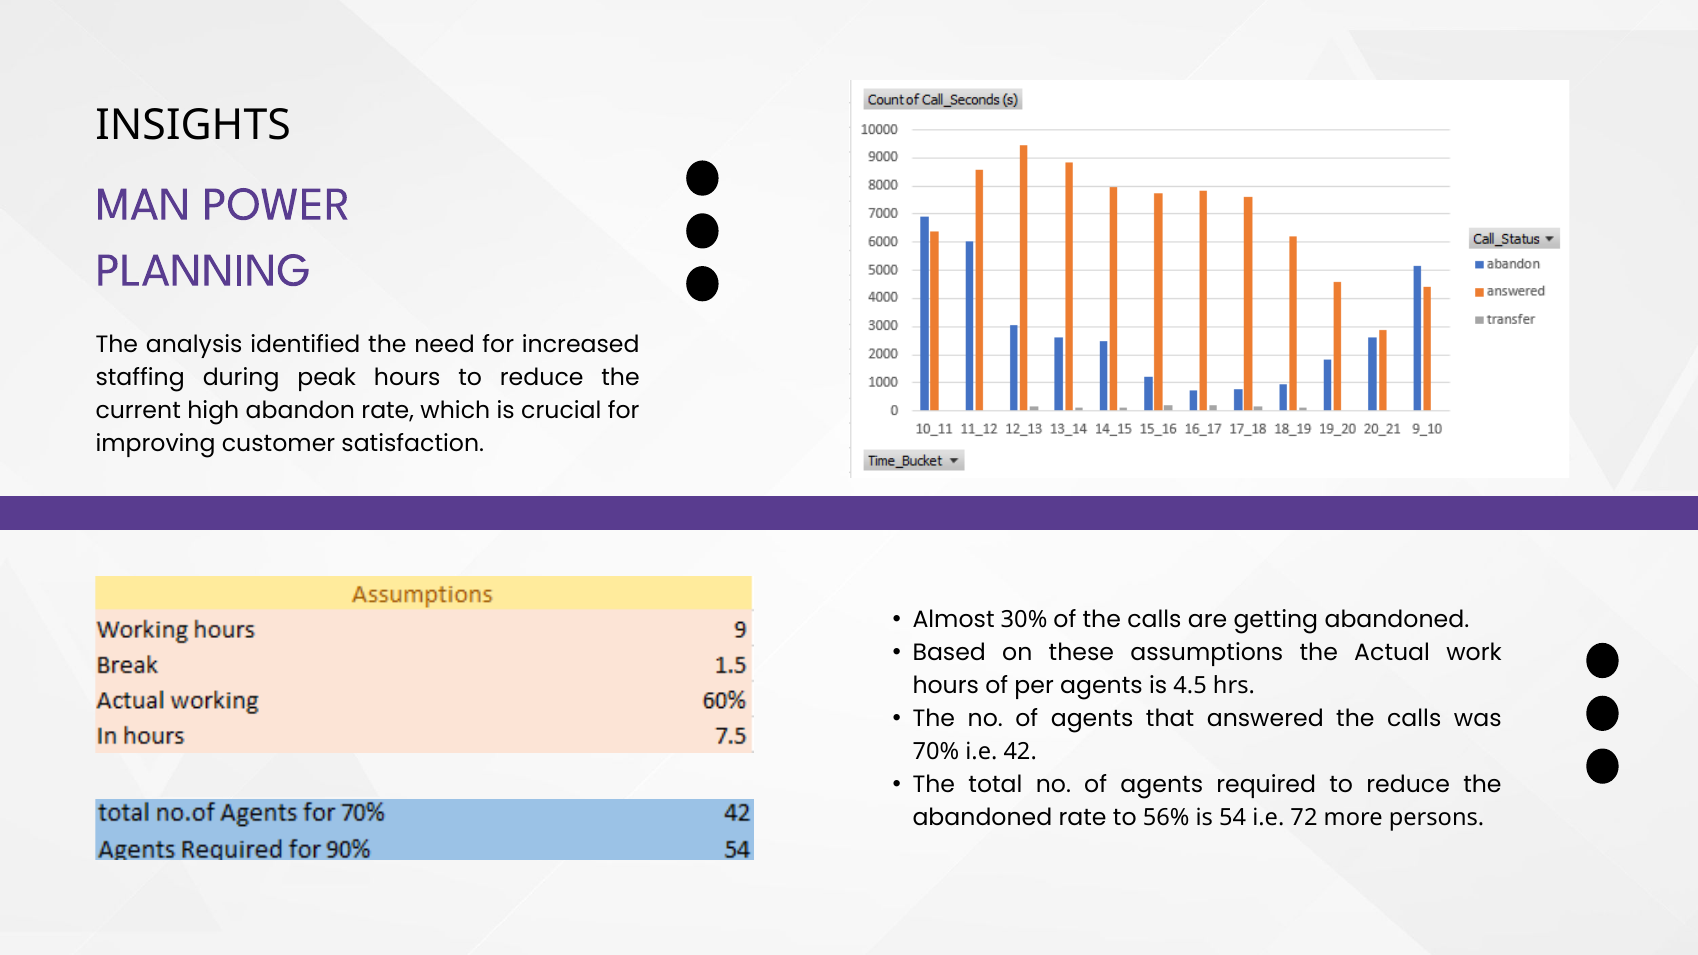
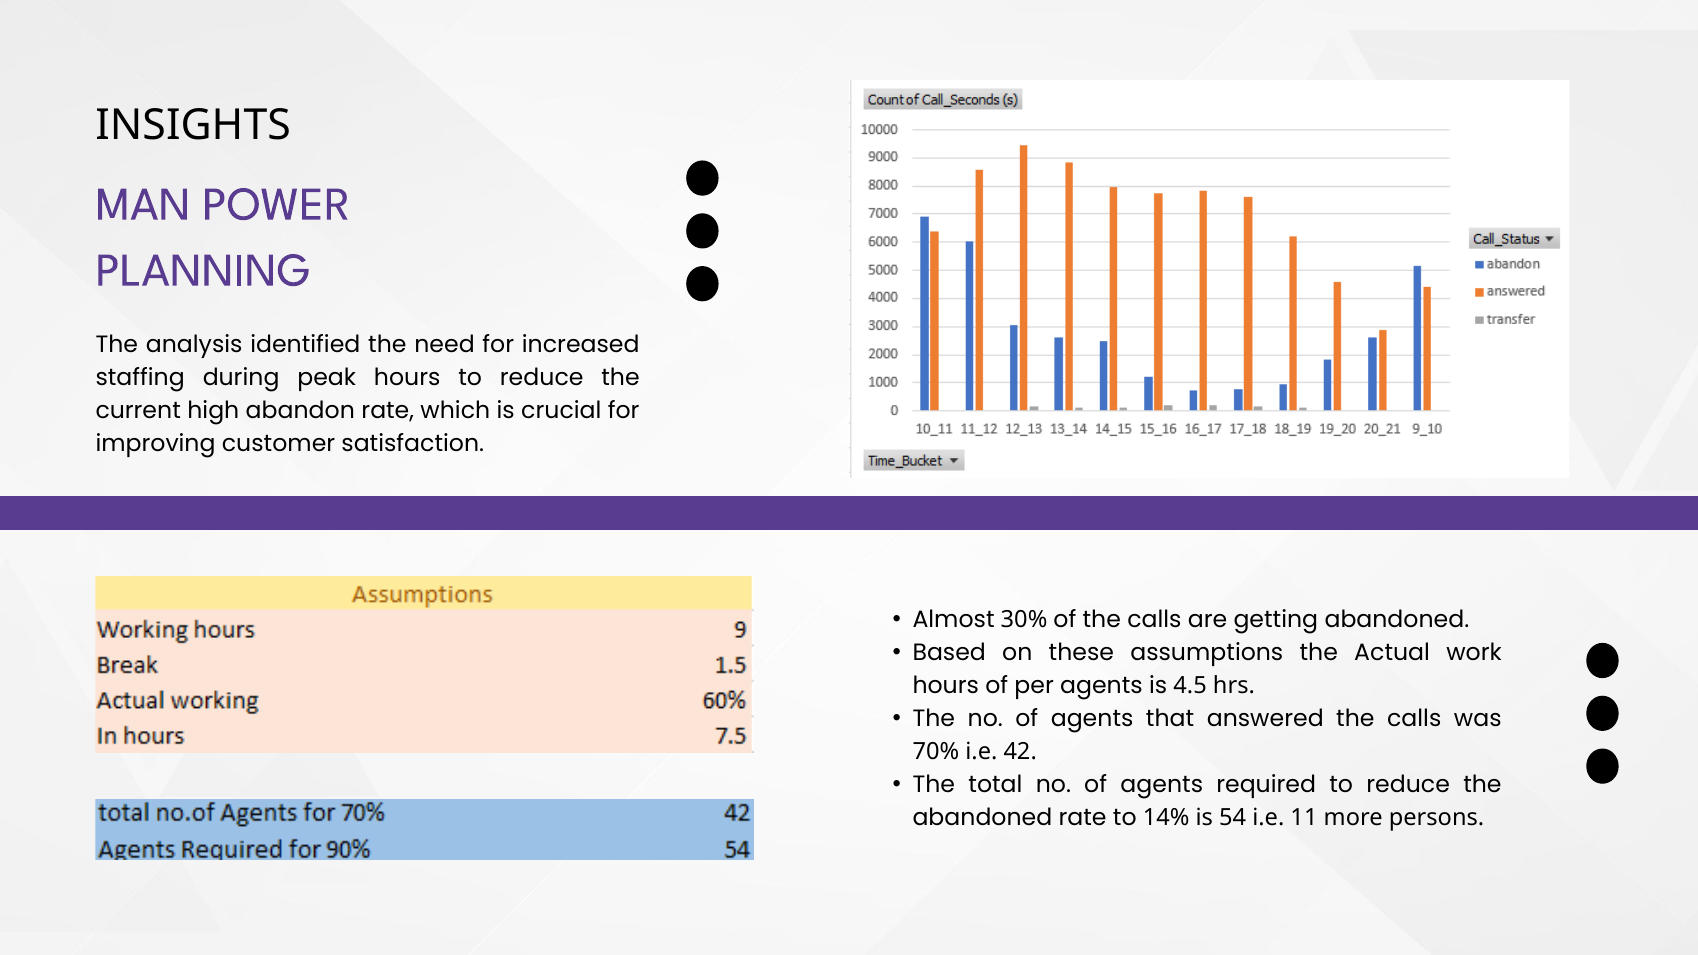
56%: 56% -> 14%
72: 72 -> 11
